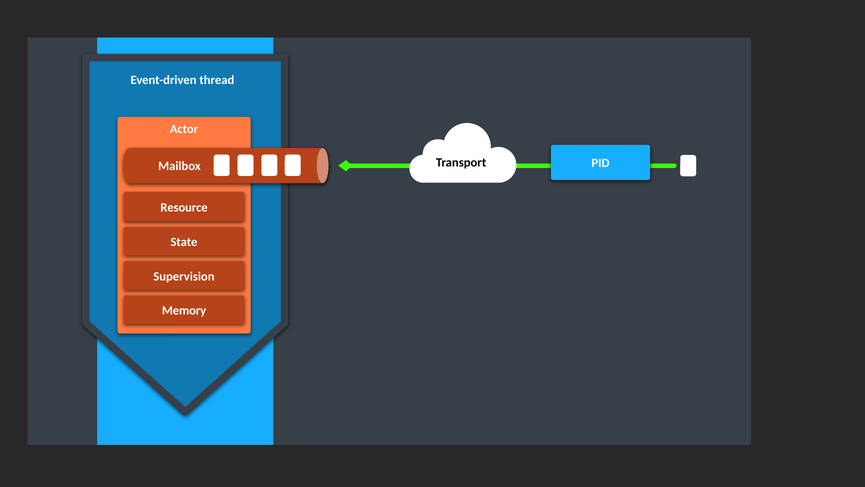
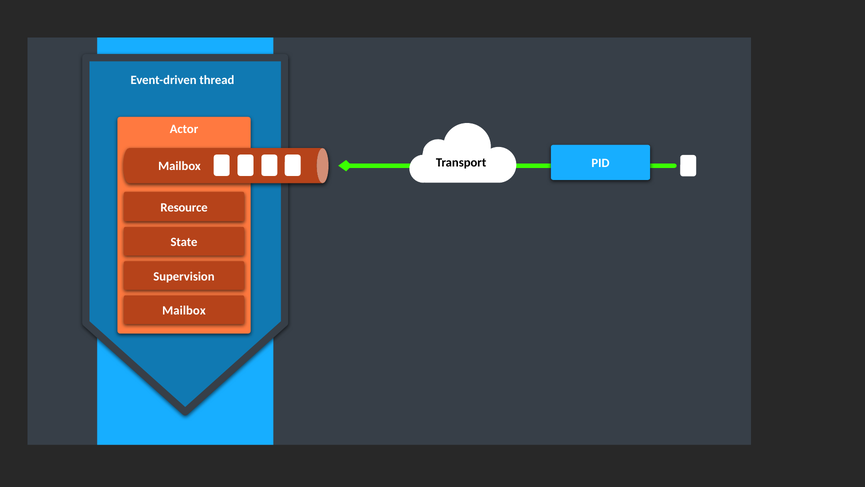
Memory at (184, 310): Memory -> Mailbox
